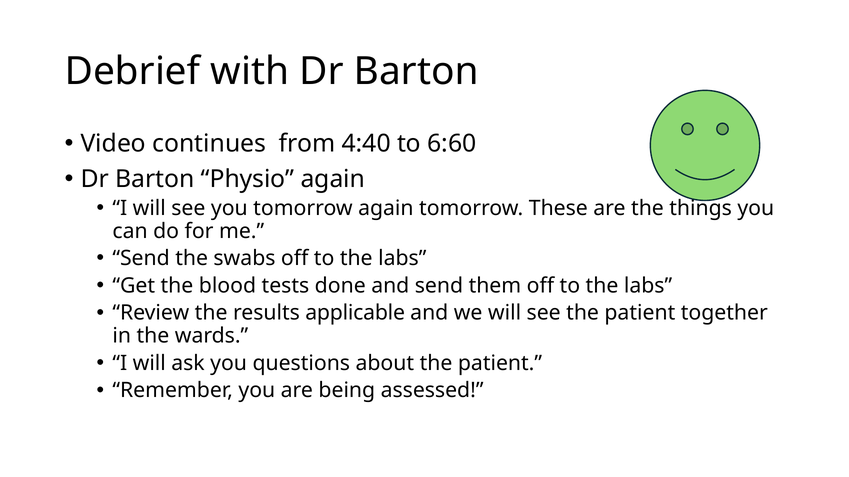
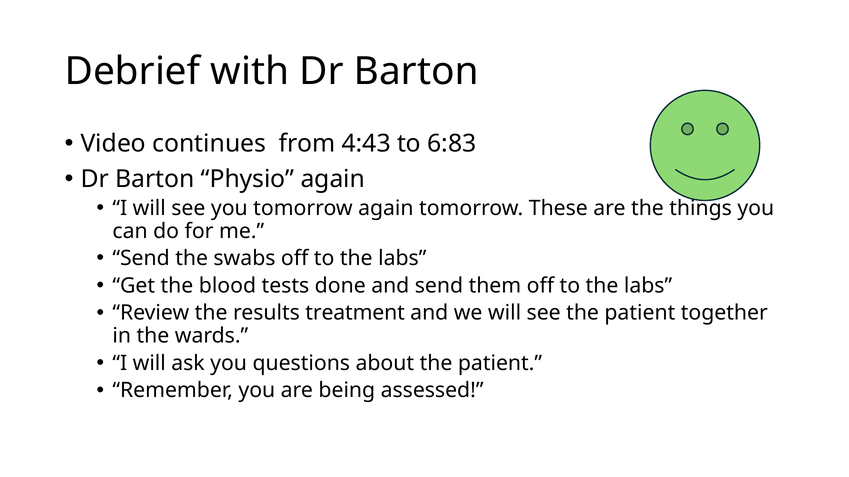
4:40: 4:40 -> 4:43
6:60: 6:60 -> 6:83
applicable: applicable -> treatment
